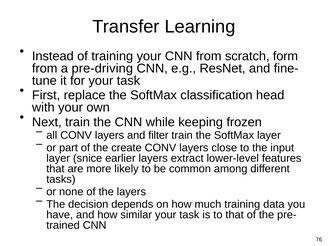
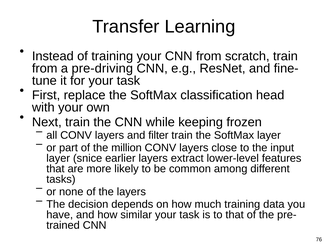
scratch form: form -> train
create: create -> million
